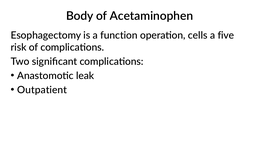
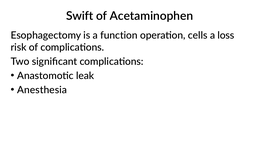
Body: Body -> Swift
five: five -> loss
Outpatient: Outpatient -> Anesthesia
